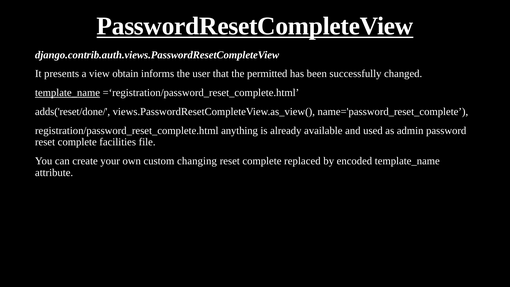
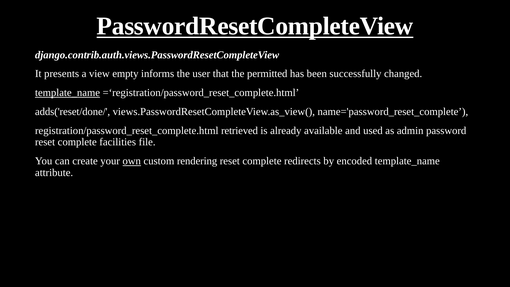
obtain: obtain -> empty
anything: anything -> retrieved
own underline: none -> present
changing: changing -> rendering
replaced: replaced -> redirects
